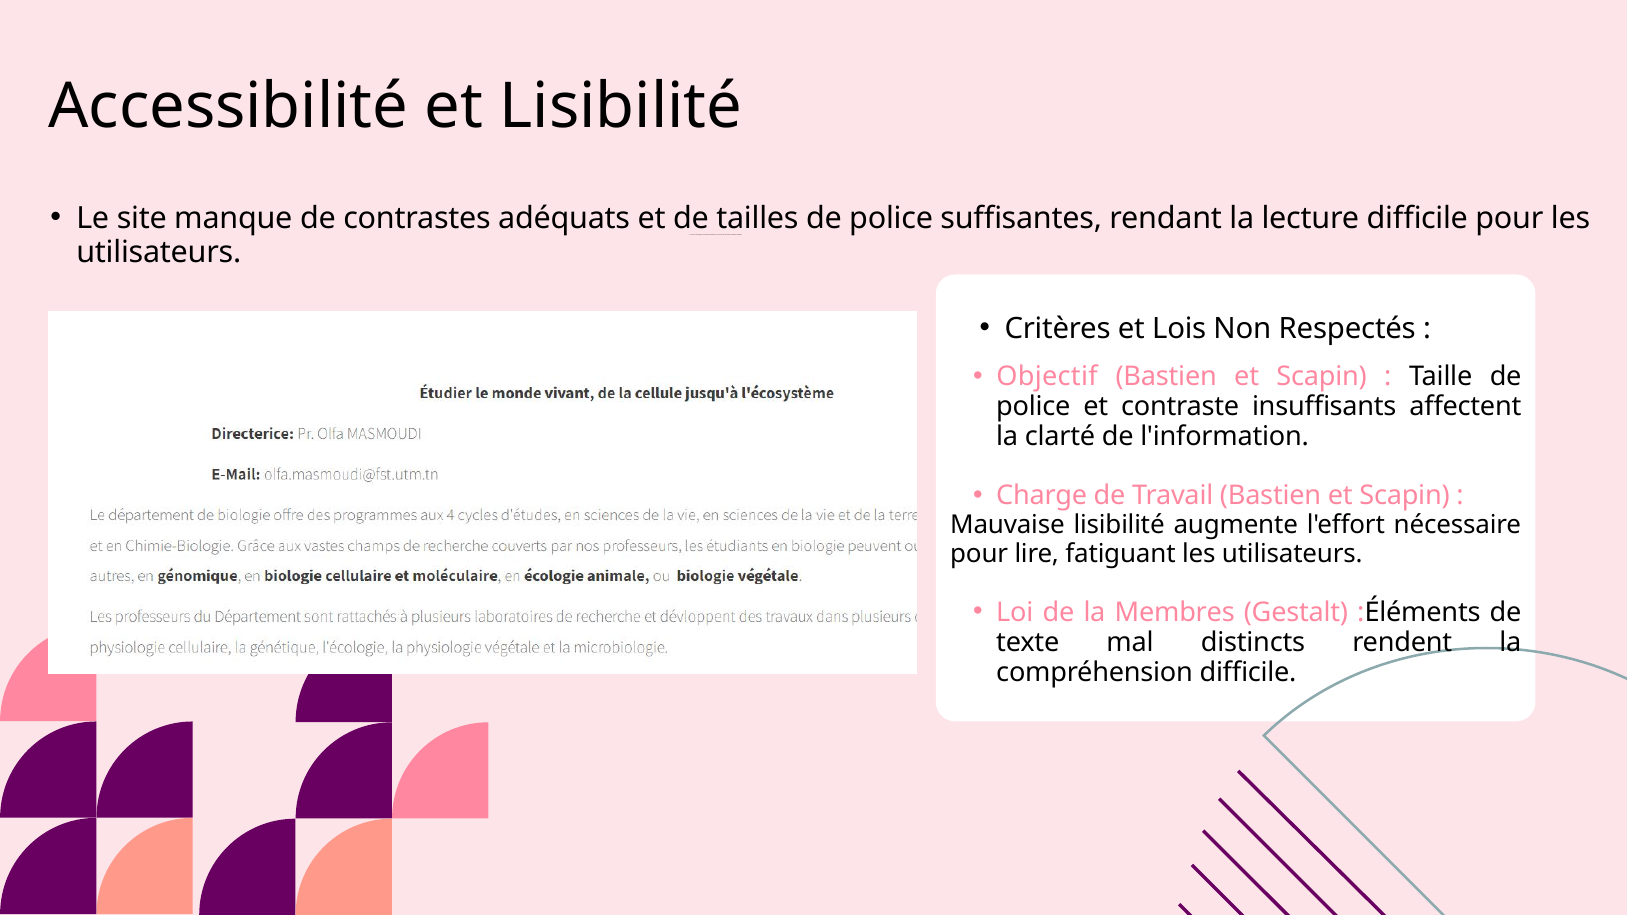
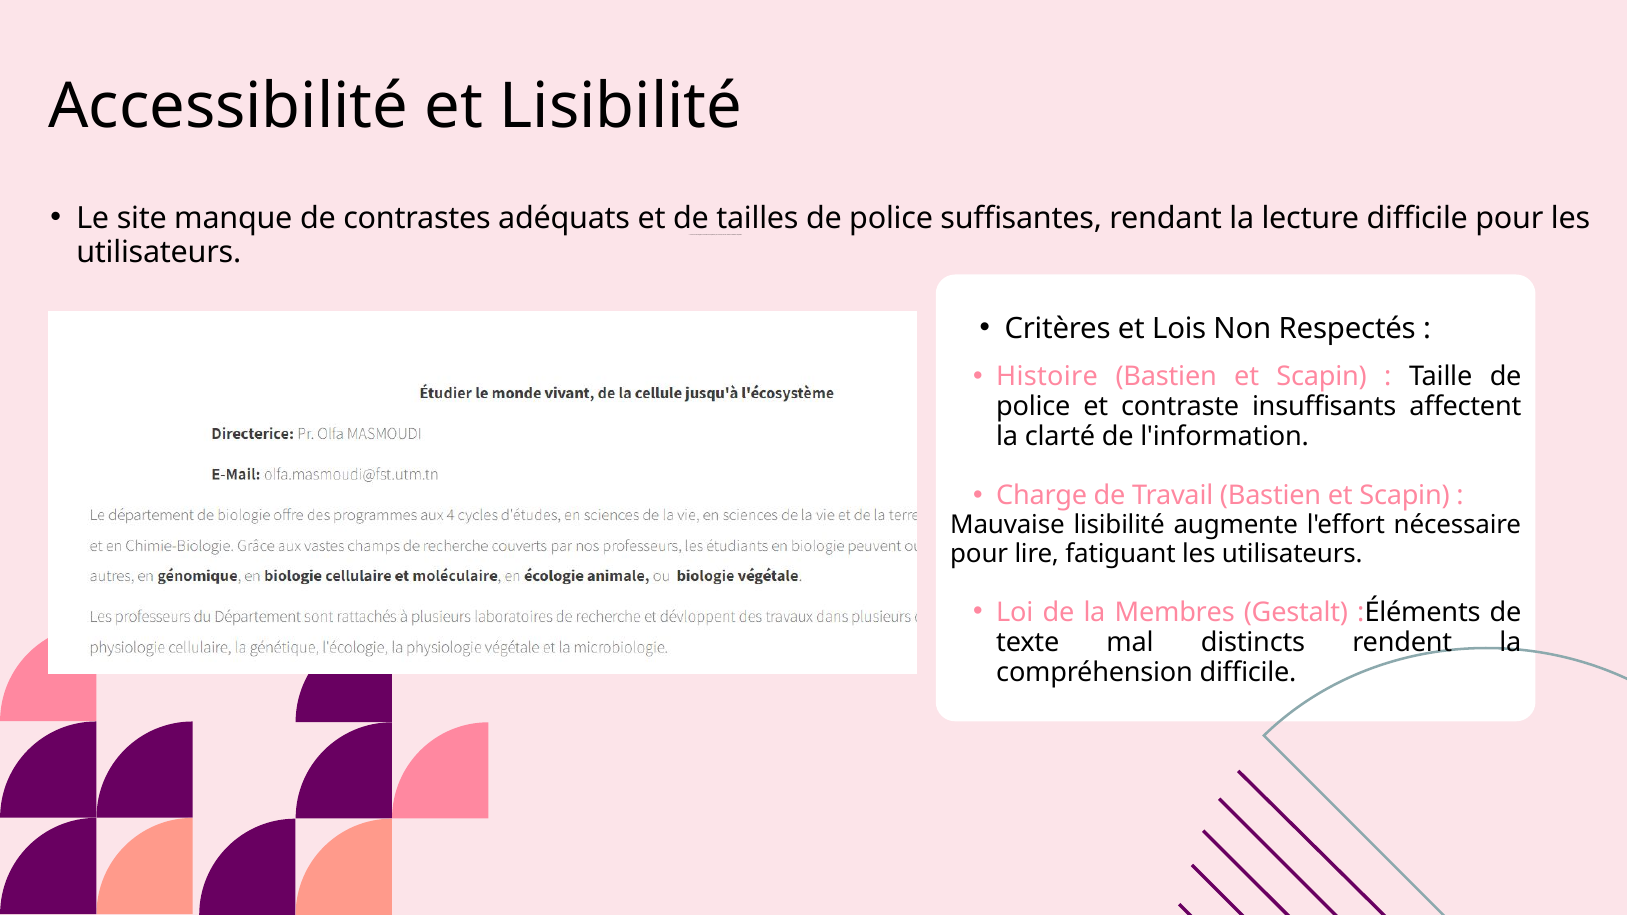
Objectif: Objectif -> Histoire
